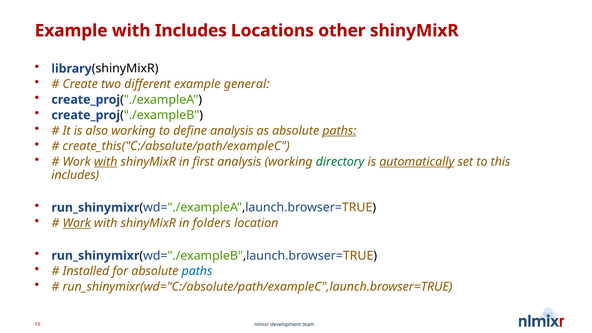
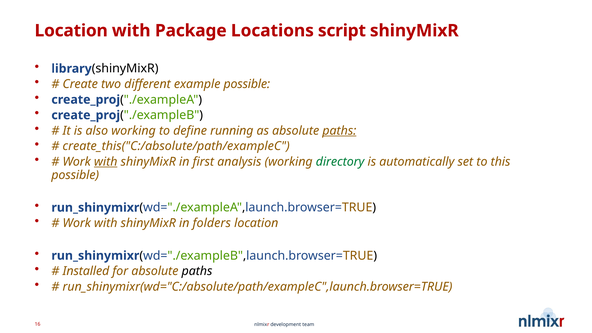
Example at (71, 31): Example -> Location
with Includes: Includes -> Package
other: other -> script
example general: general -> possible
define analysis: analysis -> running
automatically underline: present -> none
includes at (75, 175): includes -> possible
Work at (77, 223) underline: present -> none
paths at (197, 271) colour: blue -> black
